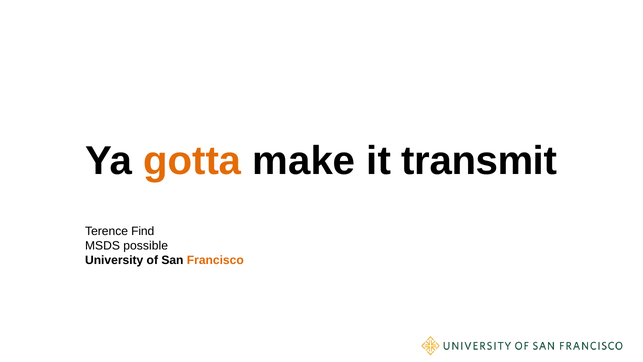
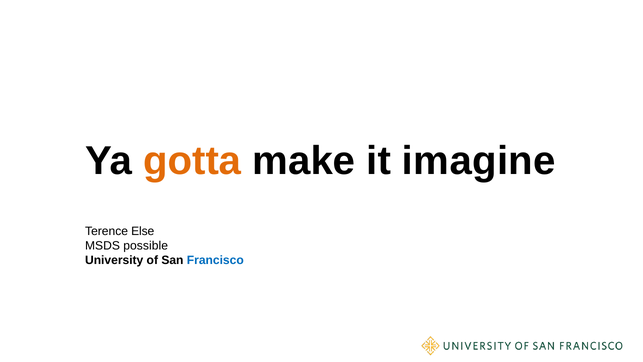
transmit: transmit -> imagine
Find: Find -> Else
Francisco colour: orange -> blue
